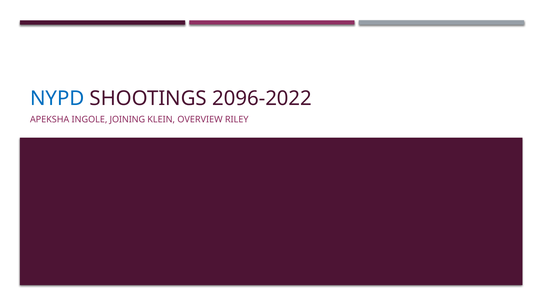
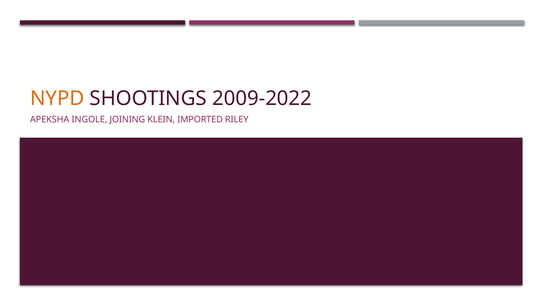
NYPD colour: blue -> orange
2096-2022: 2096-2022 -> 2009-2022
OVERVIEW: OVERVIEW -> IMPORTED
